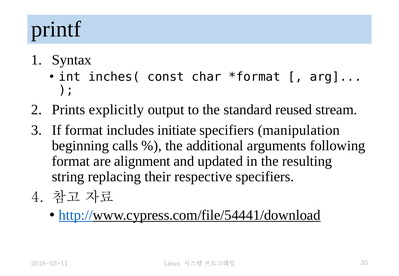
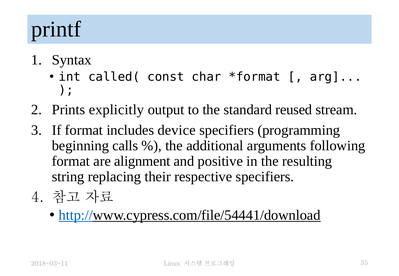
inches(: inches( -> called(
initiate: initiate -> device
manipulation: manipulation -> programming
updated: updated -> positive
